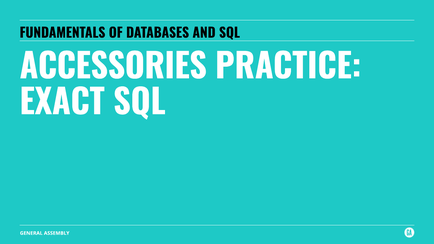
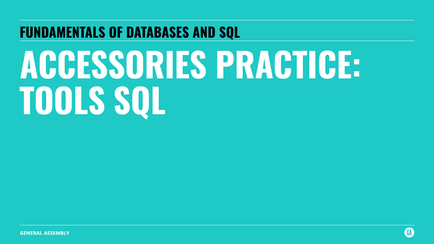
EXACT: EXACT -> TOOLS
